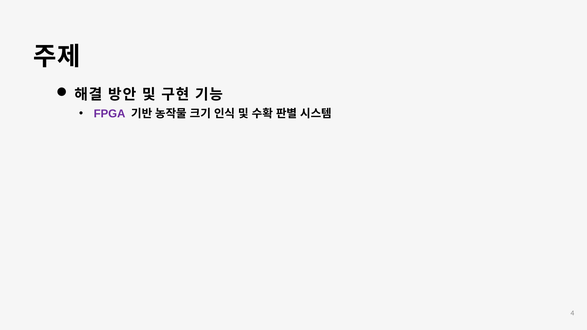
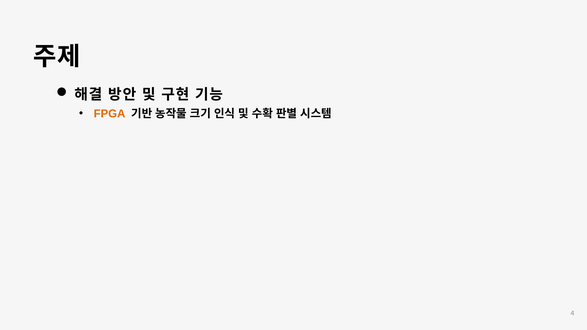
FPGA colour: purple -> orange
